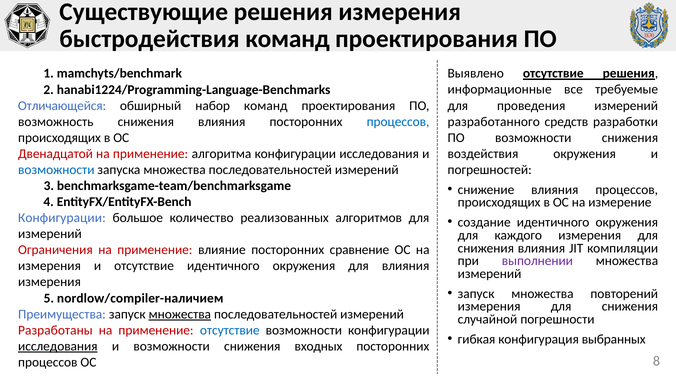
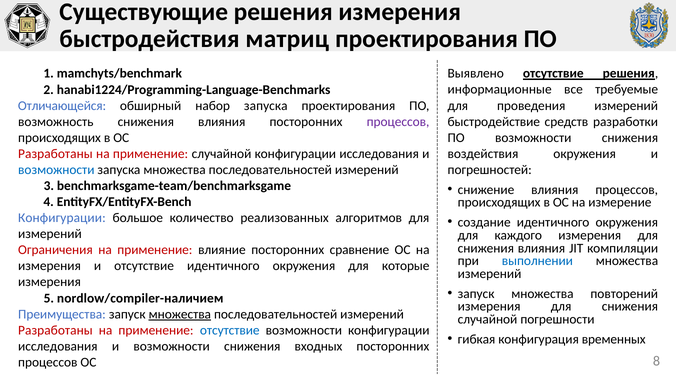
быстродействия команд: команд -> матриц
набор команд: команд -> запуска
разработанного: разработанного -> быстродействие
процессов at (398, 122) colour: blue -> purple
Двенадцатой at (55, 154): Двенадцатой -> Разработаны
применение алгоритма: алгоритма -> случайной
выполнении colour: purple -> blue
для влияния: влияния -> которые
выбранных: выбранных -> временных
исследования at (58, 346) underline: present -> none
